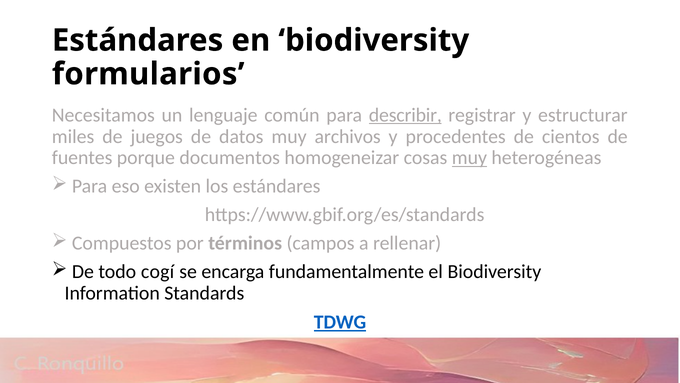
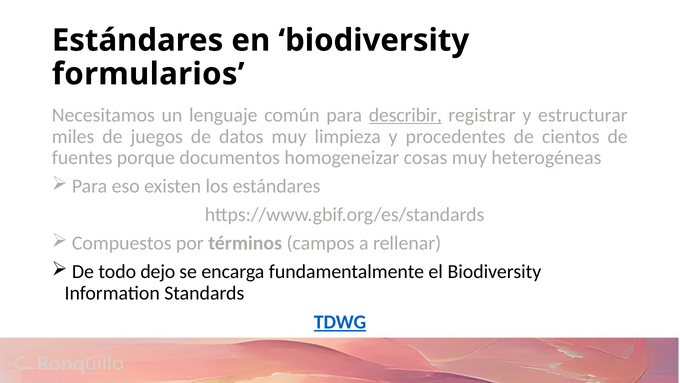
archivos: archivos -> limpieza
muy at (469, 158) underline: present -> none
cogí: cogí -> dejo
